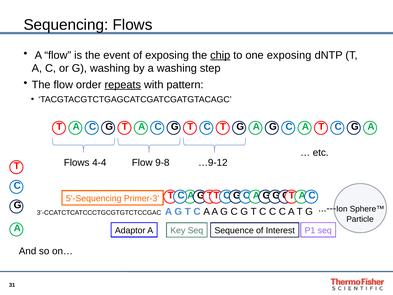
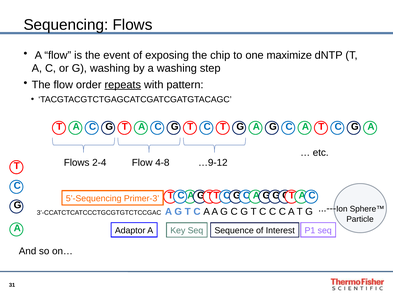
chip underline: present -> none
one exposing: exposing -> maximize
4-4: 4-4 -> 2-4
9-8: 9-8 -> 4-8
